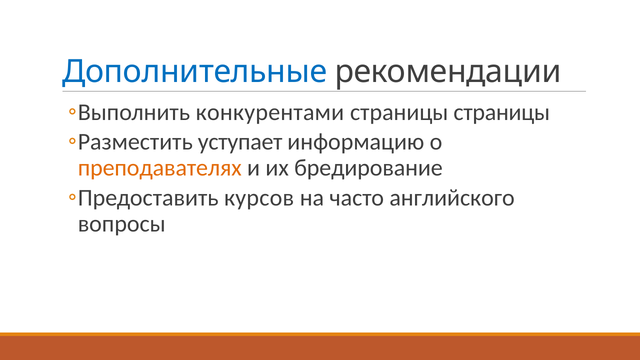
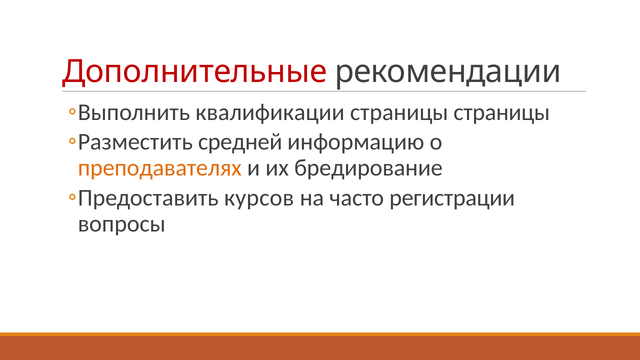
Дополнительные colour: blue -> red
конкурентами: конкурентами -> квалификации
уступает: уступает -> средней
английского: английского -> регистрации
